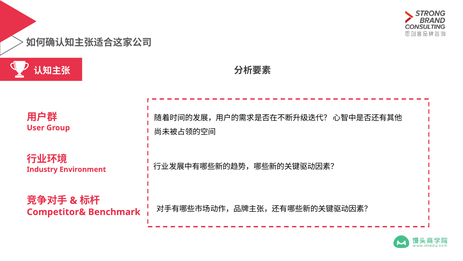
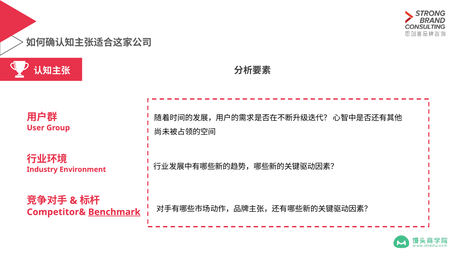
Benchmark underline: none -> present
